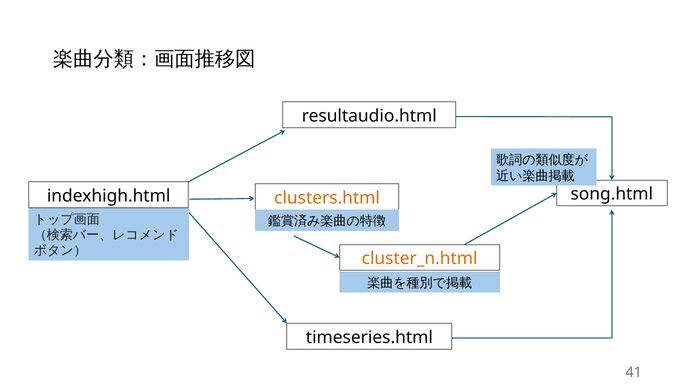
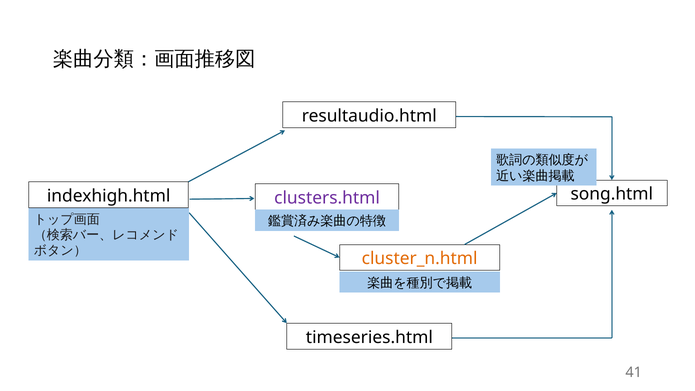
clusters.html colour: orange -> purple
